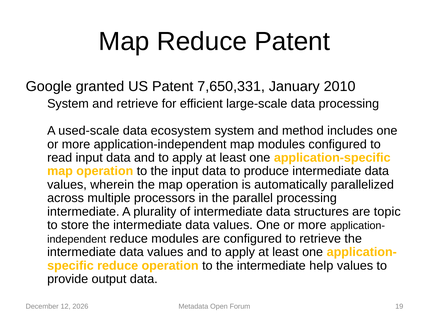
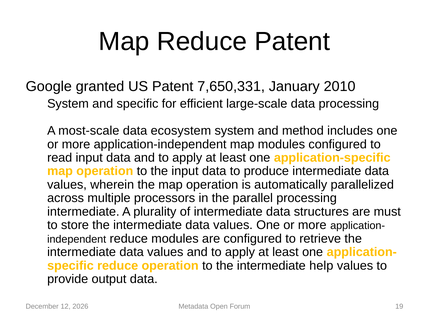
and retrieve: retrieve -> specific
used-scale: used-scale -> most-scale
topic: topic -> must
